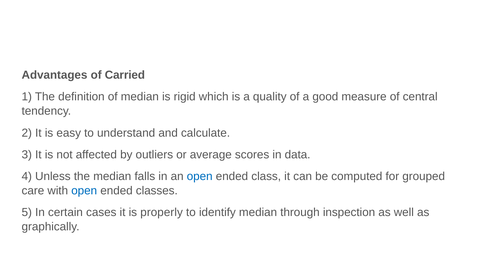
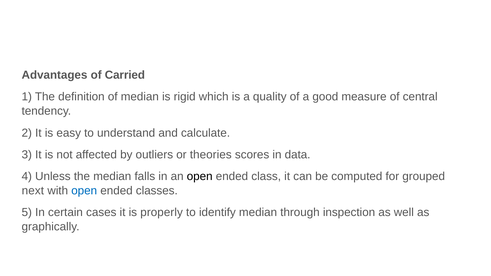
average: average -> theories
open at (200, 176) colour: blue -> black
care: care -> next
